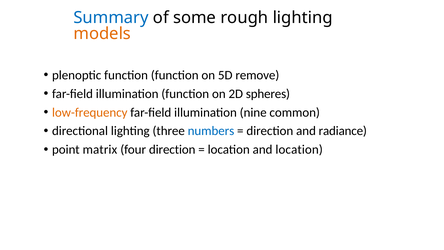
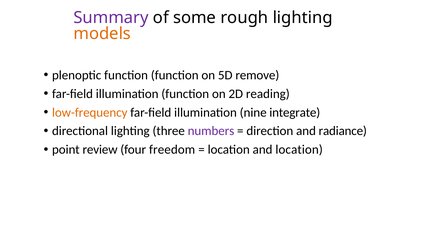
Summary colour: blue -> purple
spheres: spheres -> reading
common: common -> integrate
numbers colour: blue -> purple
matrix: matrix -> review
four direction: direction -> freedom
